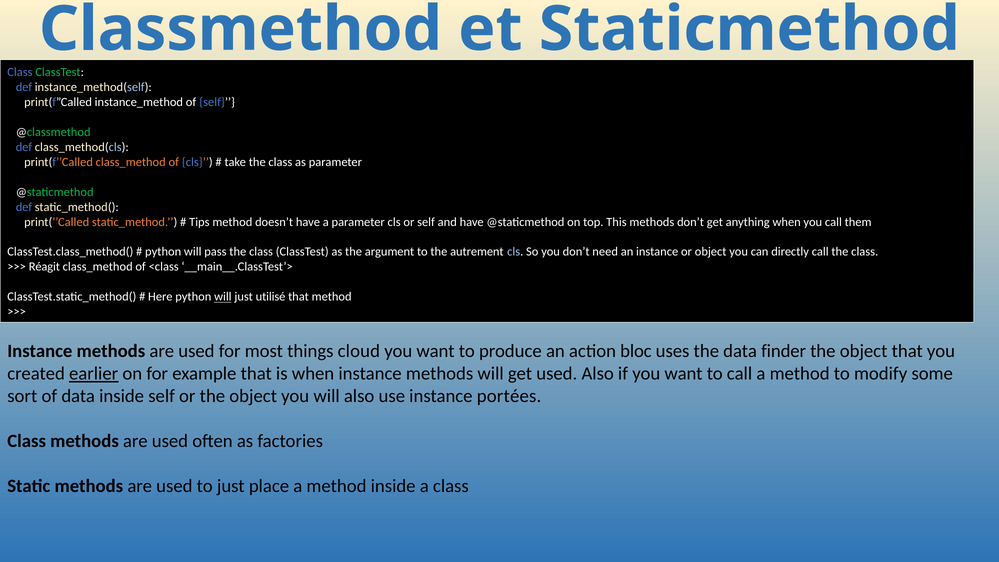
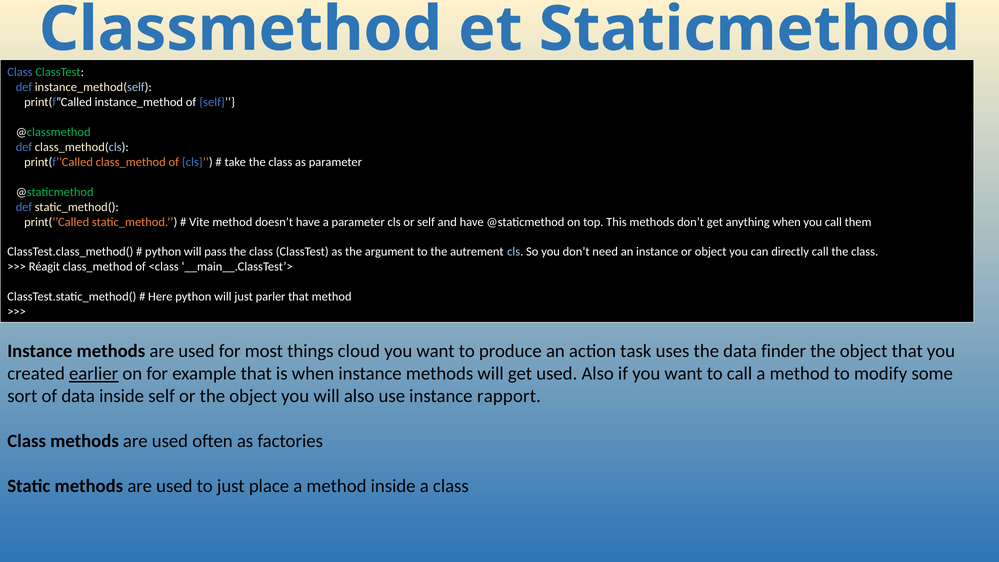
Tips: Tips -> Vite
will at (223, 297) underline: present -> none
utilisé: utilisé -> parler
bloc: bloc -> task
portées: portées -> rapport
